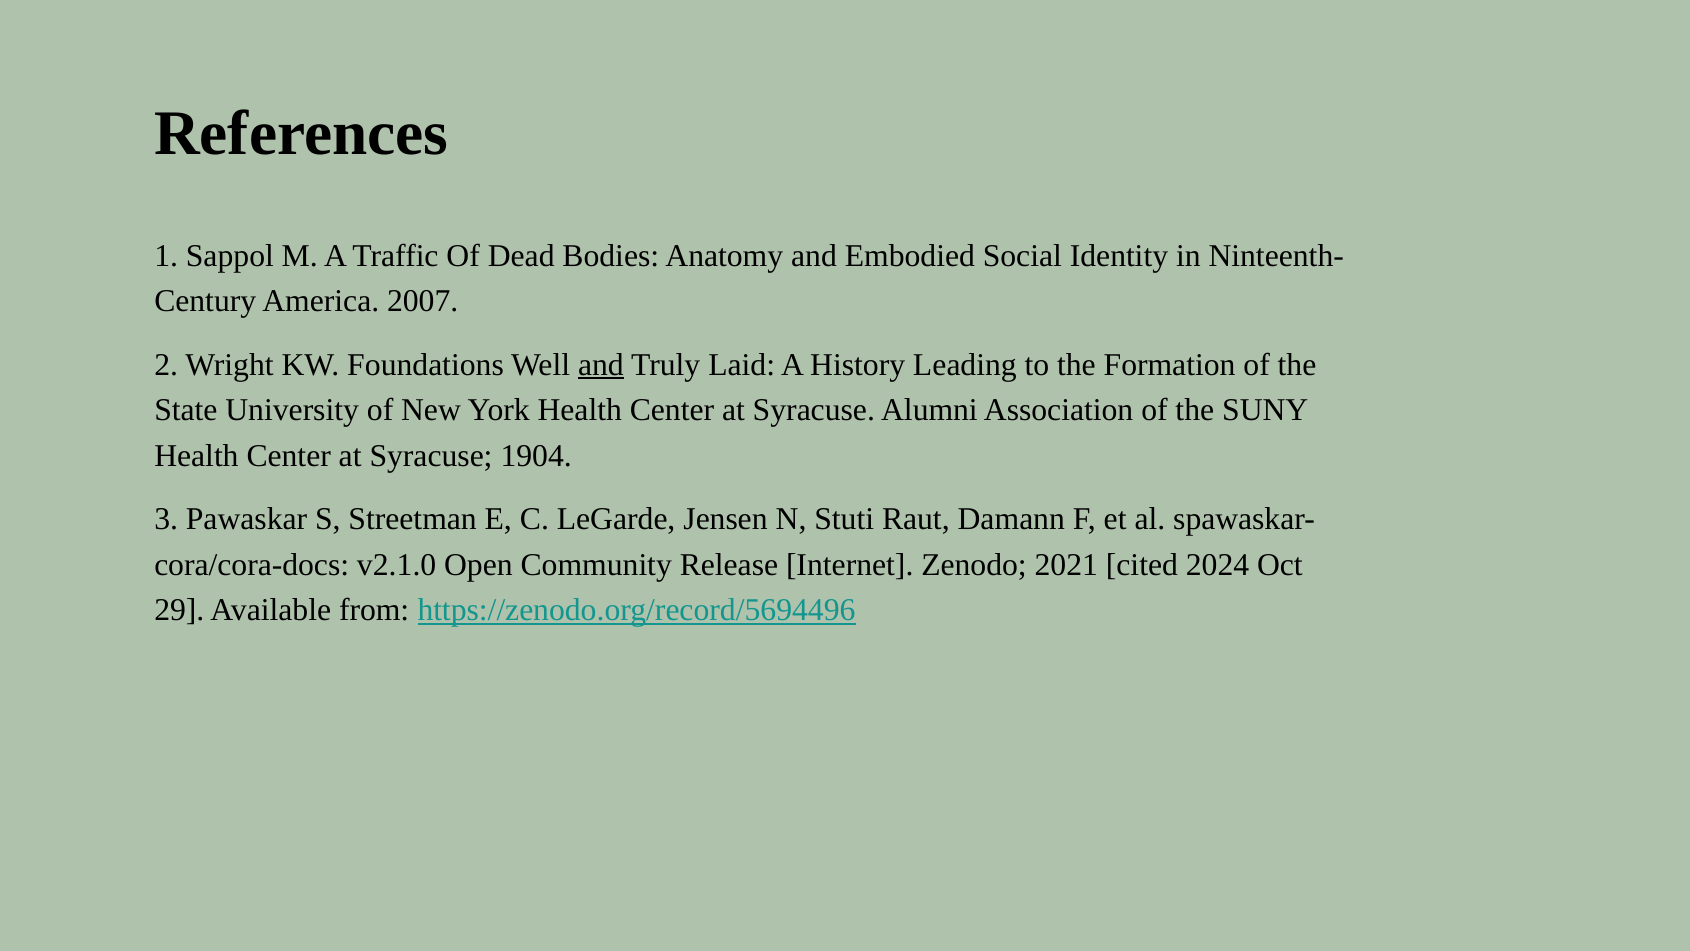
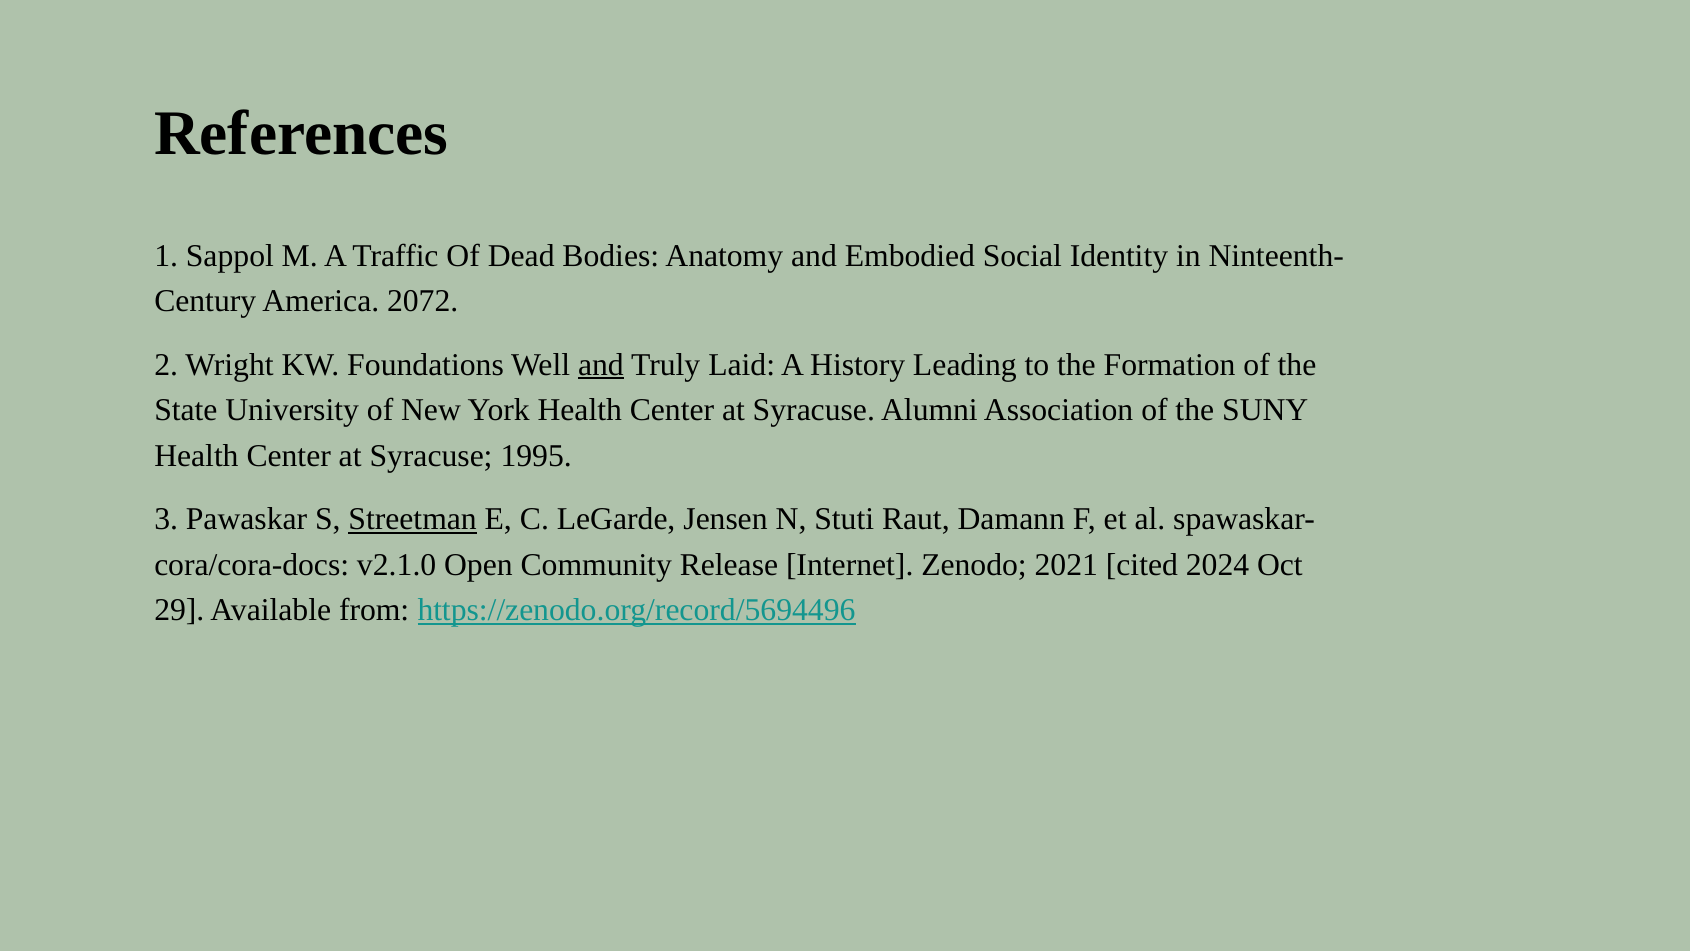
2007: 2007 -> 2072
1904: 1904 -> 1995
Streetman underline: none -> present
